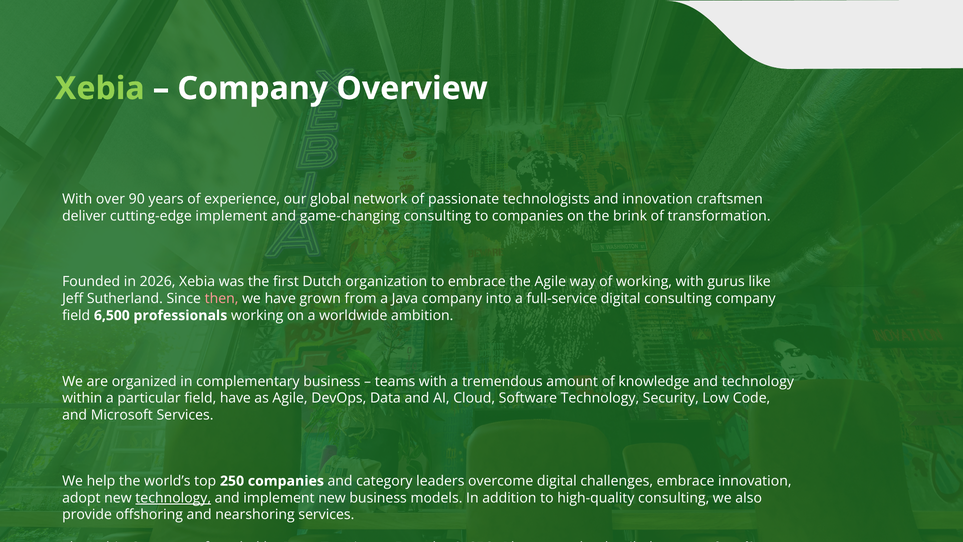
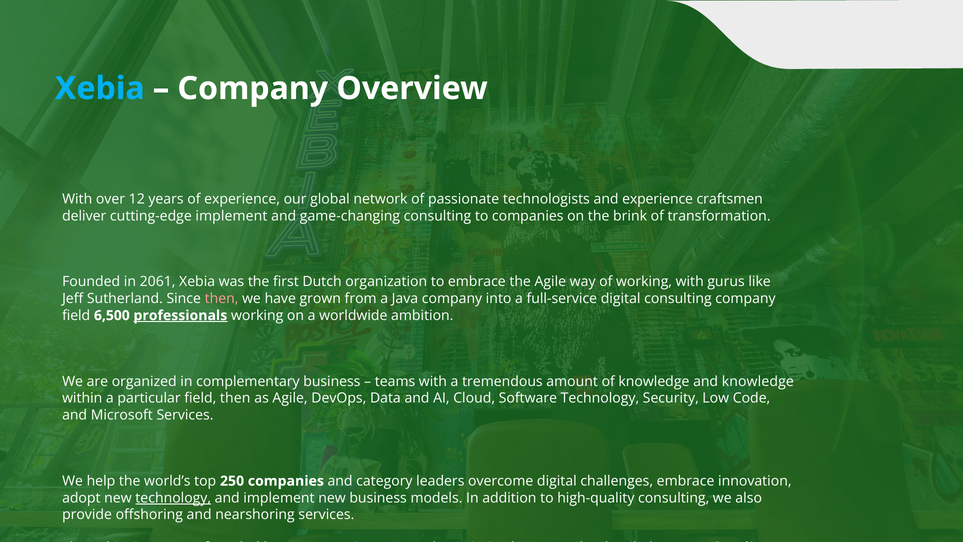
Xebia at (100, 88) colour: light green -> light blue
90: 90 -> 12
and innovation: innovation -> experience
2026: 2026 -> 2061
professionals underline: none -> present
and technology: technology -> knowledge
field have: have -> then
